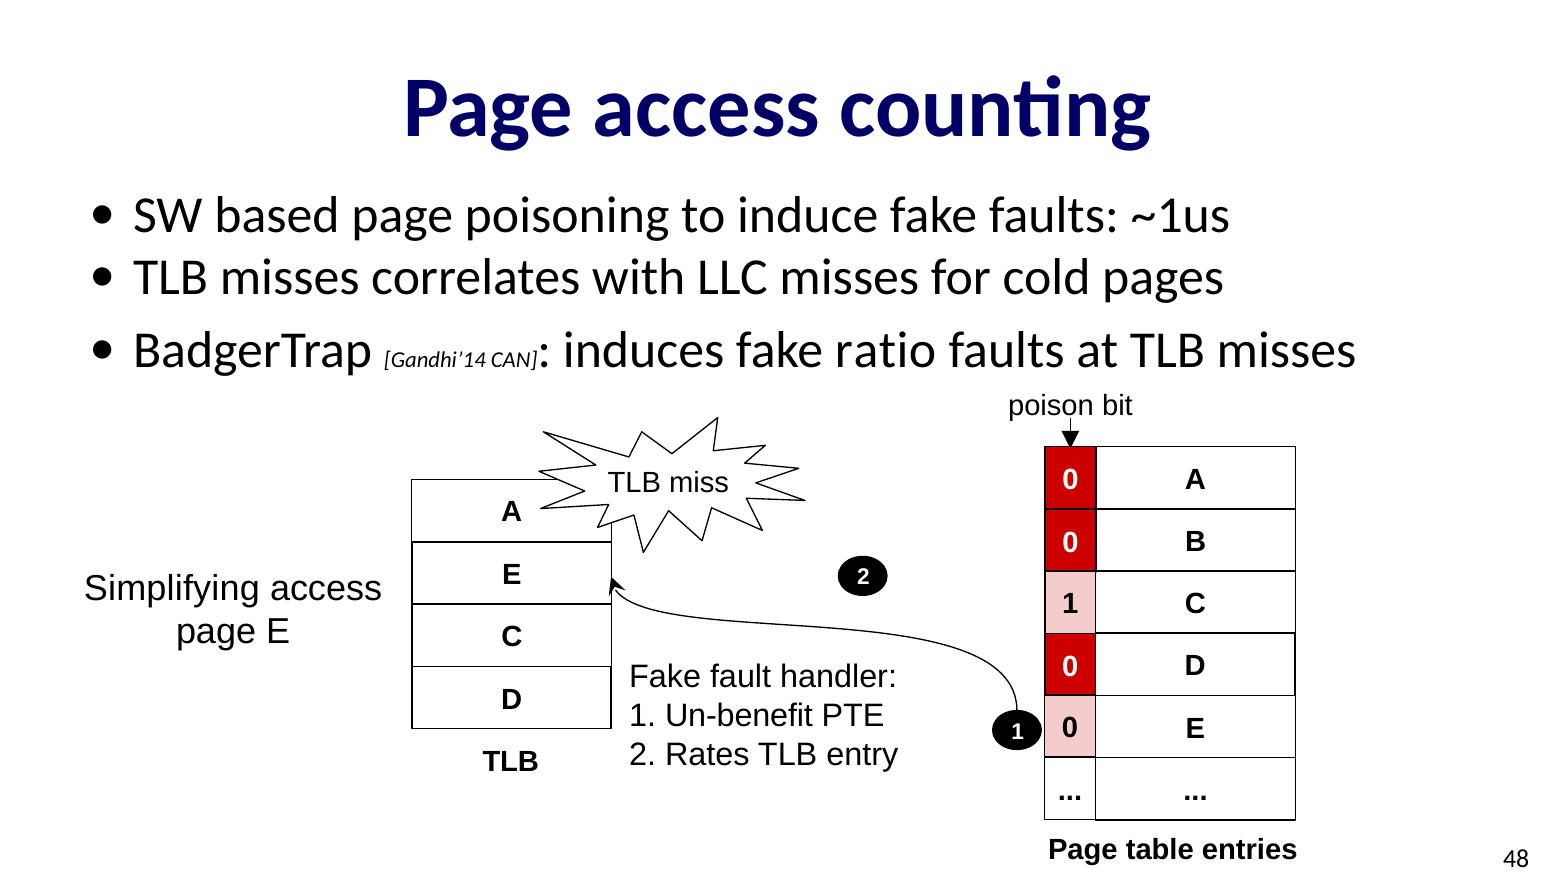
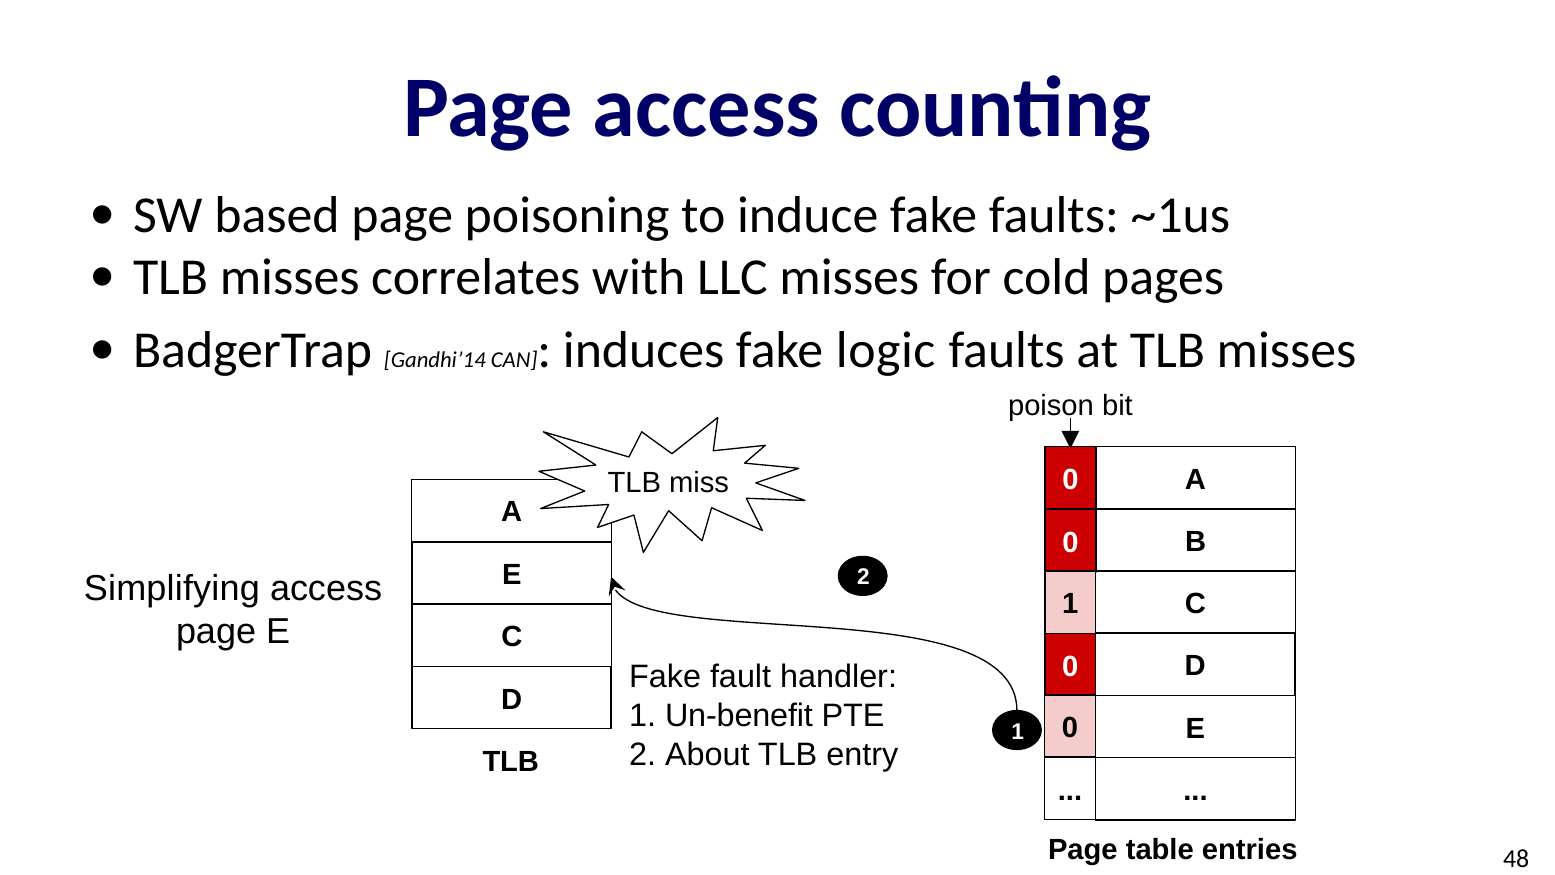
ratio: ratio -> logic
Rates: Rates -> About
